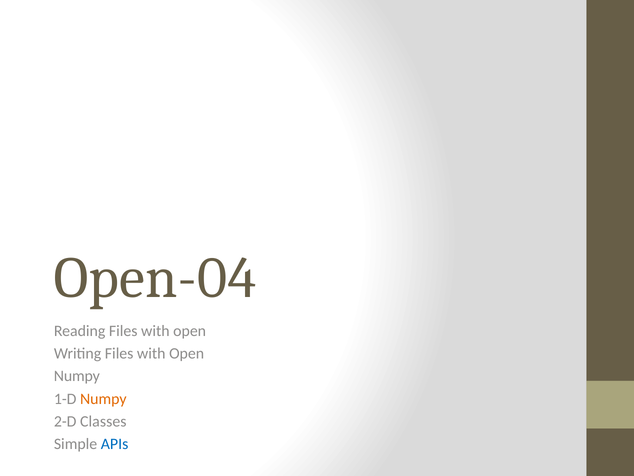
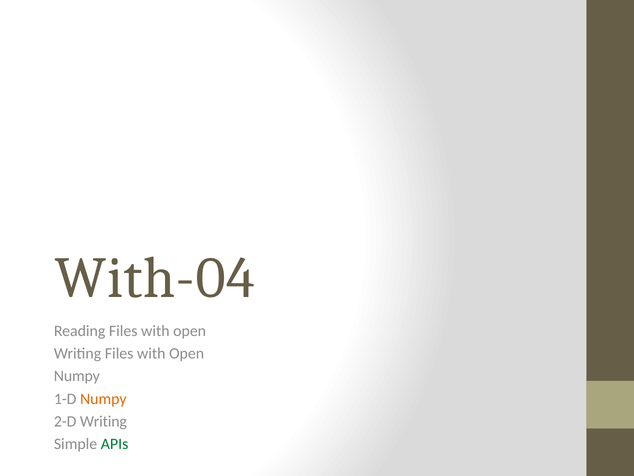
Open-04: Open-04 -> With-04
2-D Classes: Classes -> Writing
APIs colour: blue -> green
